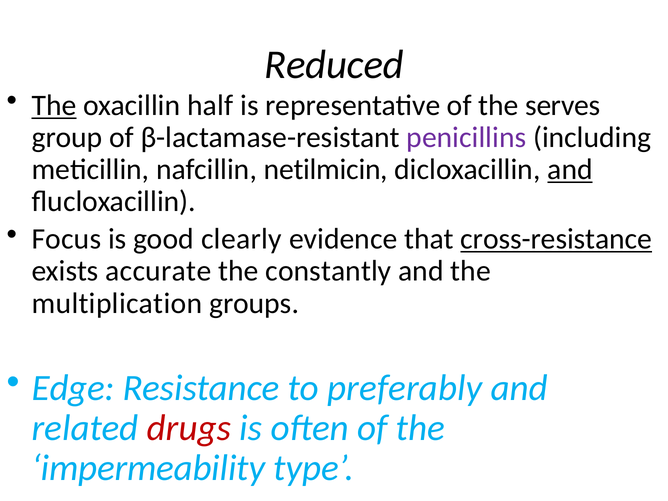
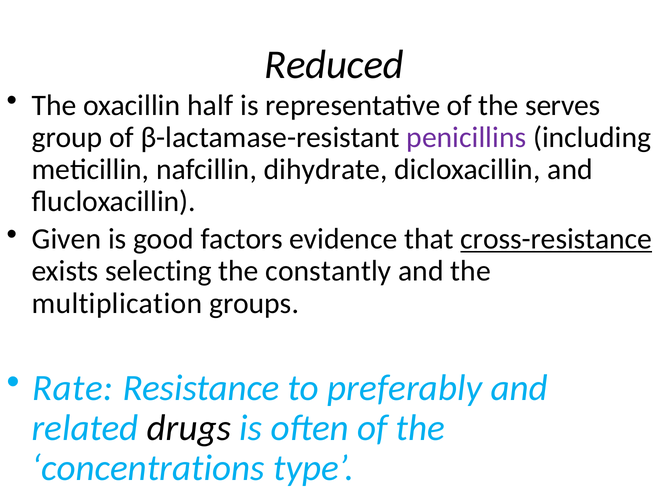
The at (54, 105) underline: present -> none
netilmicin: netilmicin -> dihydrate
and at (570, 170) underline: present -> none
Focus: Focus -> Given
clearly: clearly -> factors
accurate: accurate -> selecting
Edge: Edge -> Rate
drugs colour: red -> black
impermeability: impermeability -> concentrations
